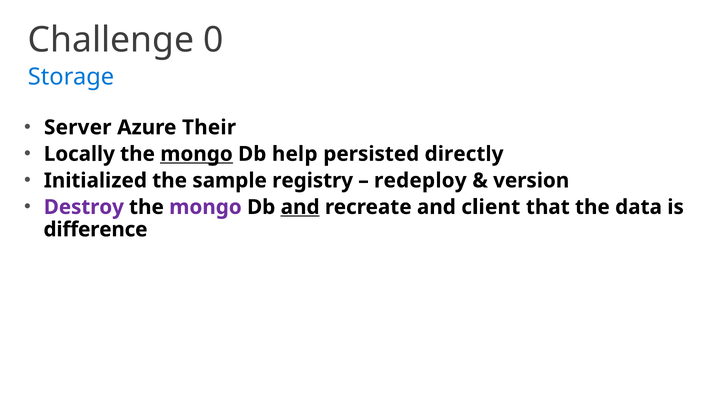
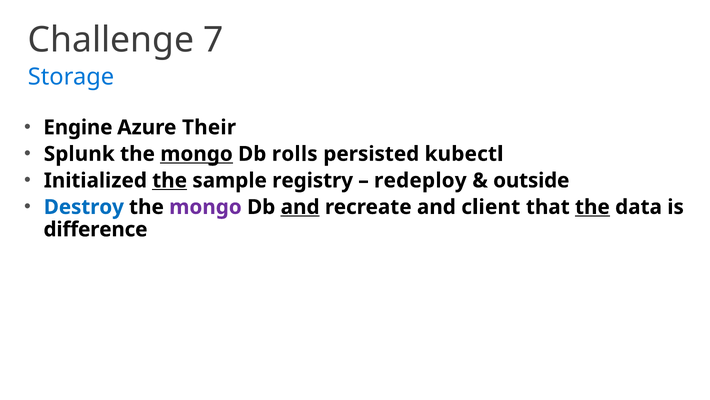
0: 0 -> 7
Server: Server -> Engine
Locally: Locally -> Splunk
help: help -> rolls
directly: directly -> kubectl
the at (170, 180) underline: none -> present
version: version -> outside
Destroy colour: purple -> blue
the at (592, 207) underline: none -> present
